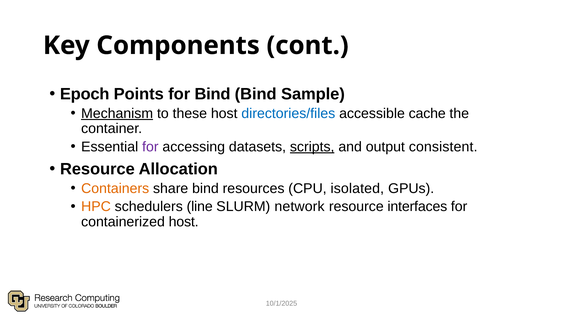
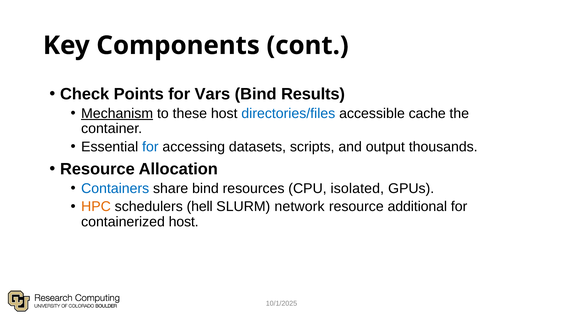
Epoch: Epoch -> Check
for Bind: Bind -> Vars
Sample: Sample -> Results
for at (150, 147) colour: purple -> blue
scripts underline: present -> none
consistent: consistent -> thousands
Containers colour: orange -> blue
line: line -> hell
interfaces: interfaces -> additional
